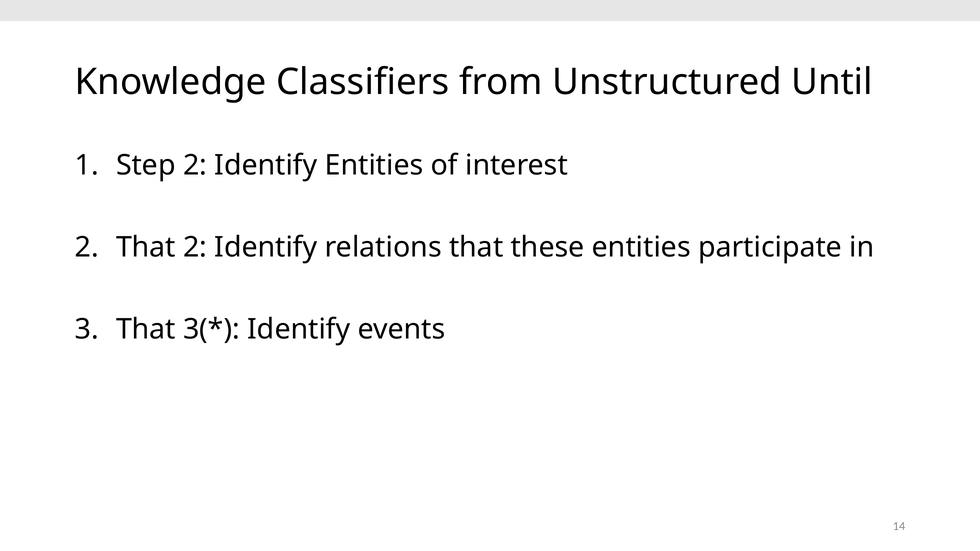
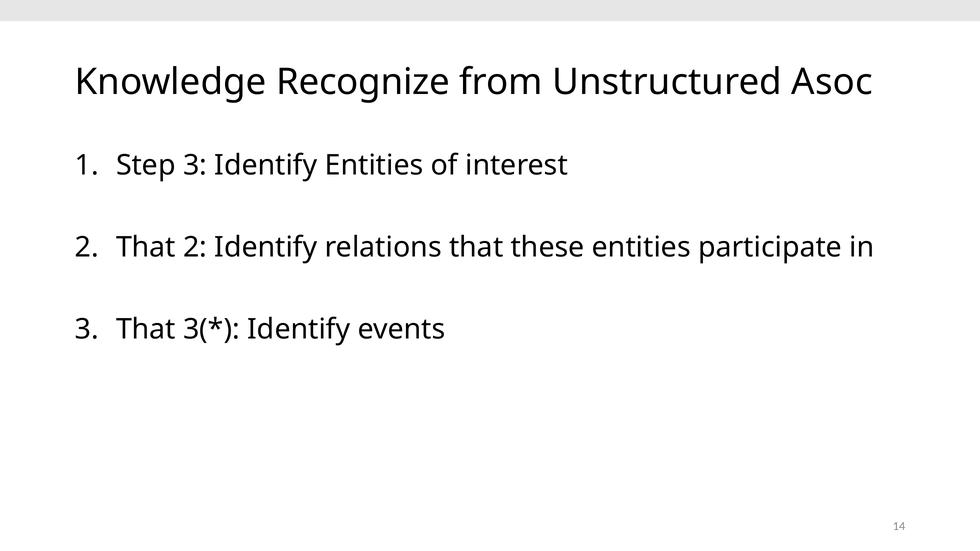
Classifiers: Classifiers -> Recognize
Until: Until -> Asoc
Step 2: 2 -> 3
